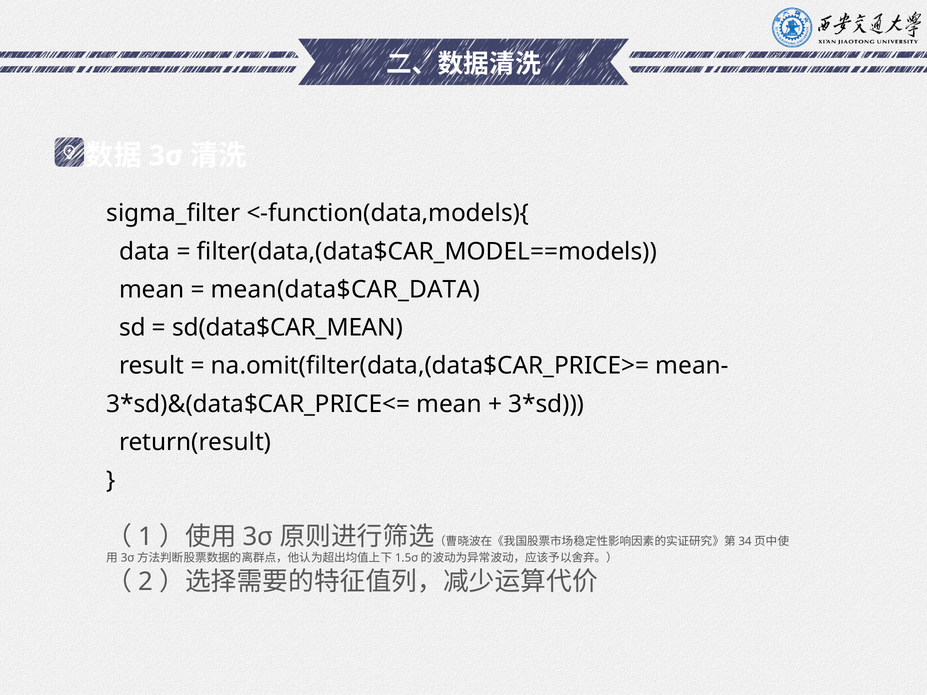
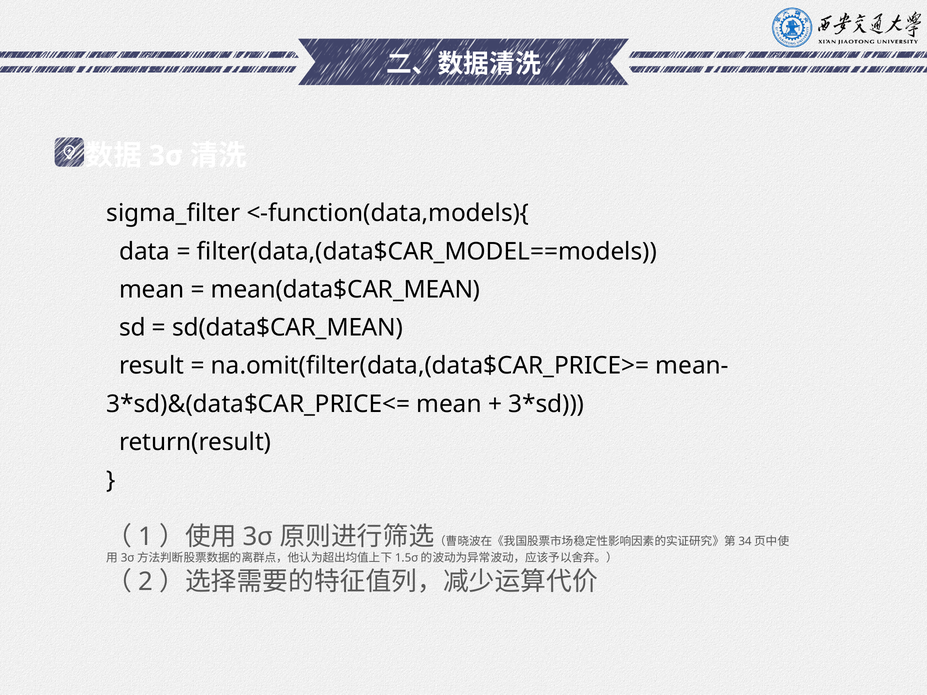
mean(data$CAR_DATA: mean(data$CAR_DATA -> mean(data$CAR_MEAN
